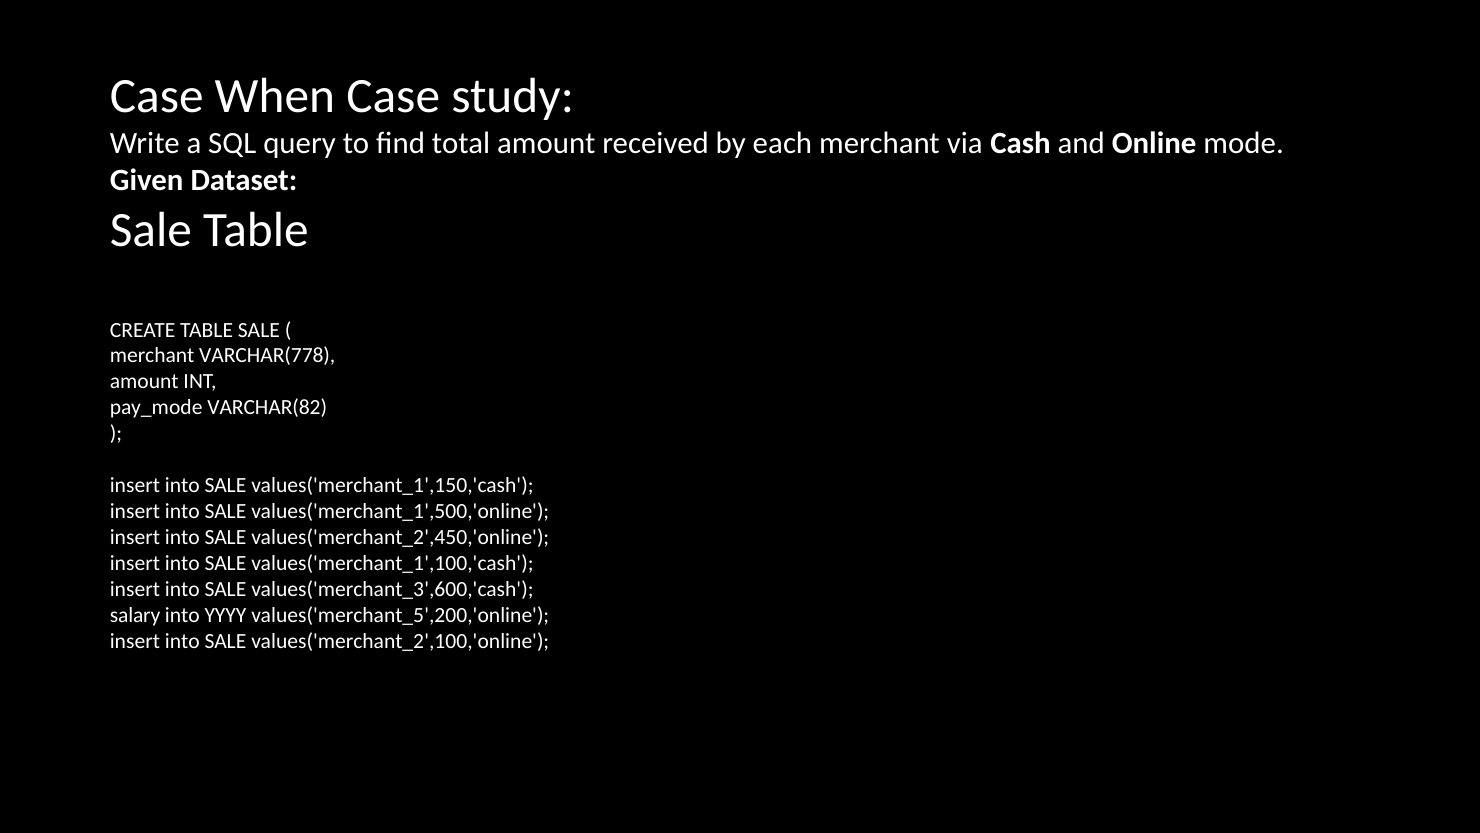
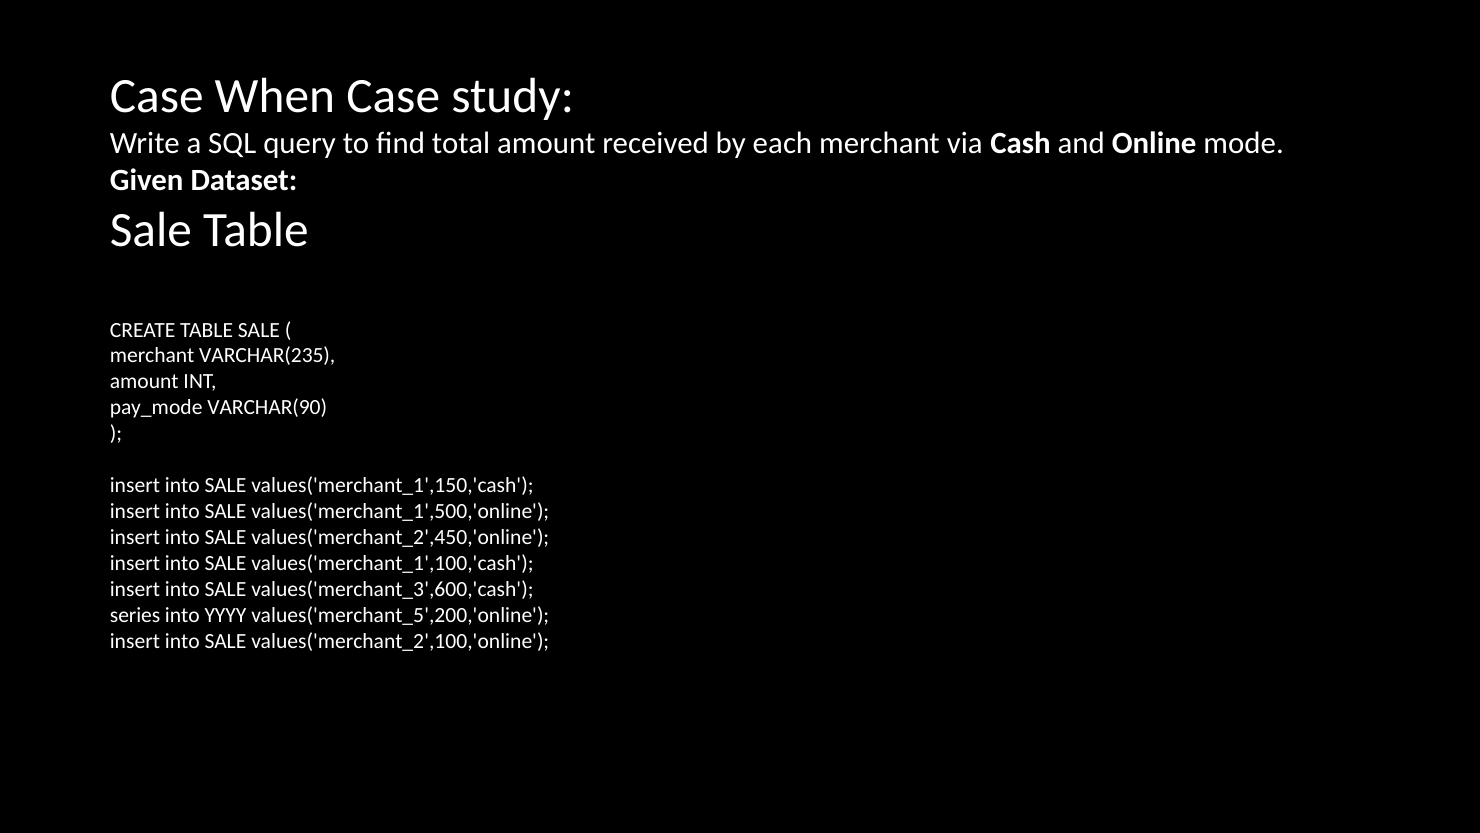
VARCHAR(778: VARCHAR(778 -> VARCHAR(235
VARCHAR(82: VARCHAR(82 -> VARCHAR(90
salary: salary -> series
